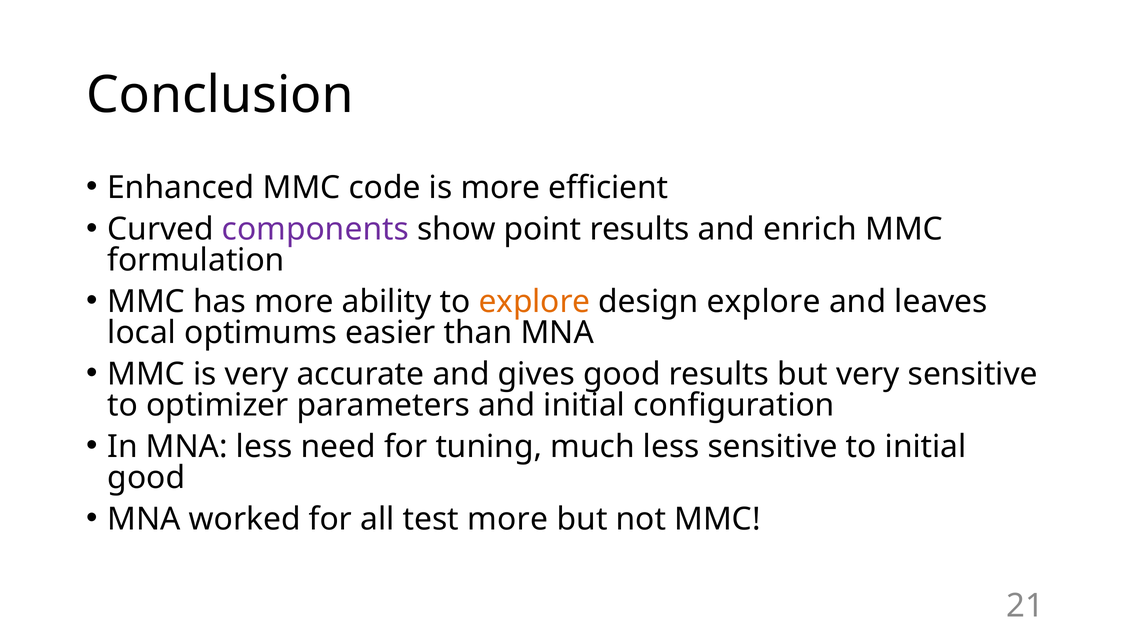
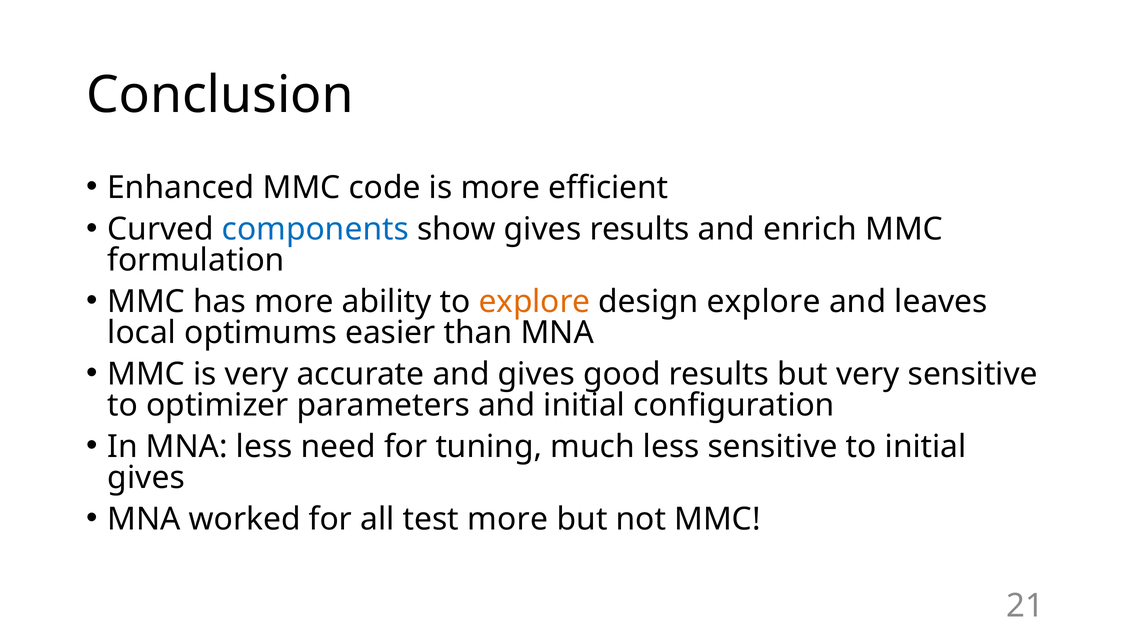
components colour: purple -> blue
show point: point -> gives
good at (146, 477): good -> gives
